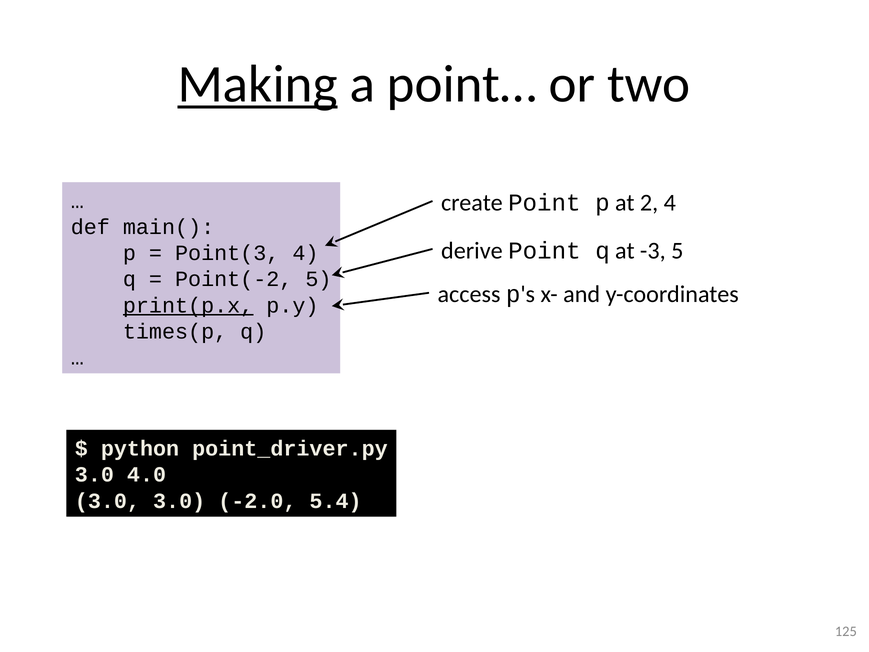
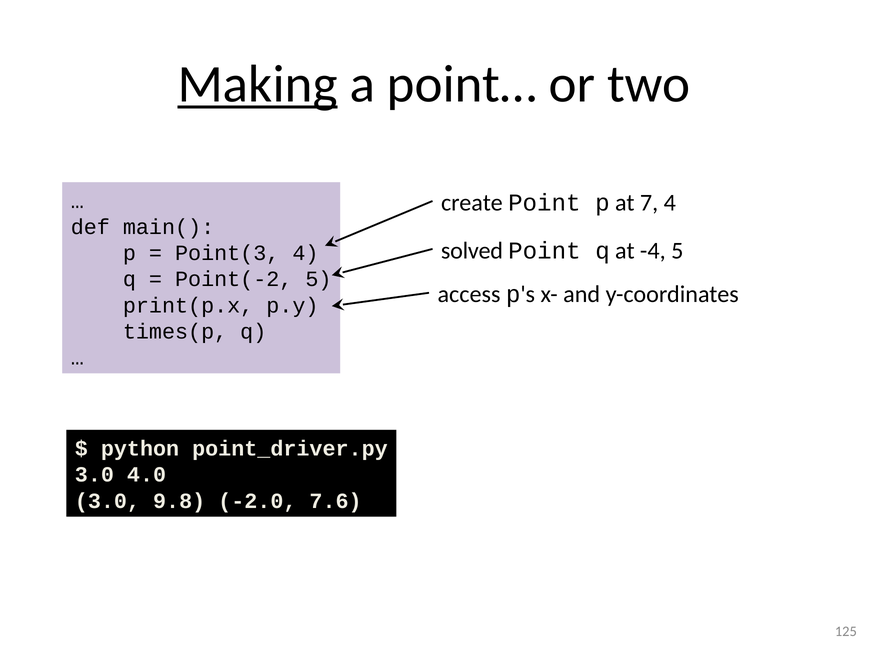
2: 2 -> 7
derive: derive -> solved
-3: -3 -> -4
print(p.x underline: present -> none
3.0 3.0: 3.0 -> 9.8
5.4: 5.4 -> 7.6
